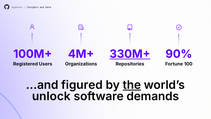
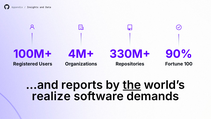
330M+ underline: present -> none
figured: figured -> reports
unlock: unlock -> realize
